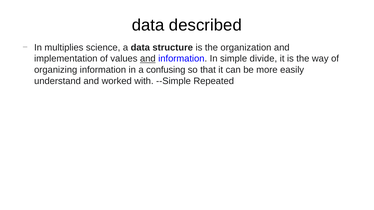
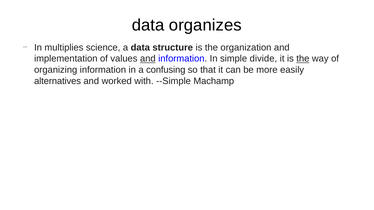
described: described -> organizes
the at (303, 59) underline: none -> present
understand: understand -> alternatives
Repeated: Repeated -> Machamp
